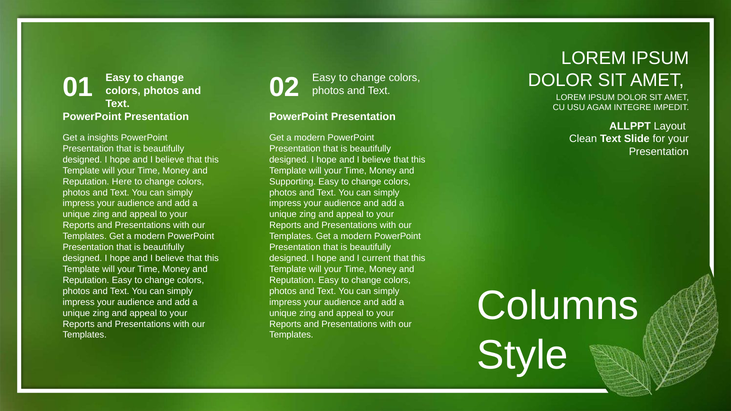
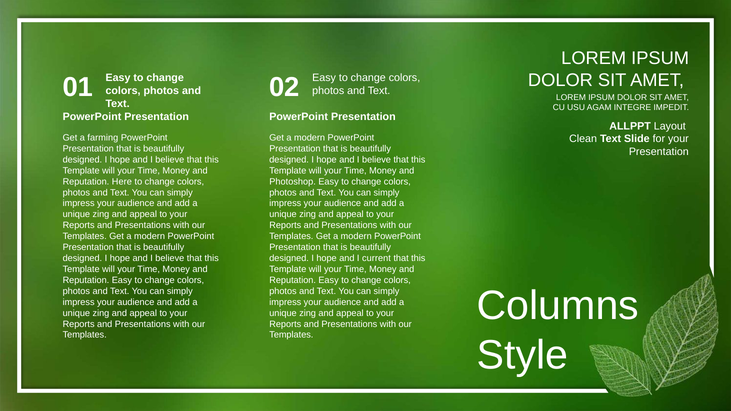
insights: insights -> farming
Supporting: Supporting -> Photoshop
